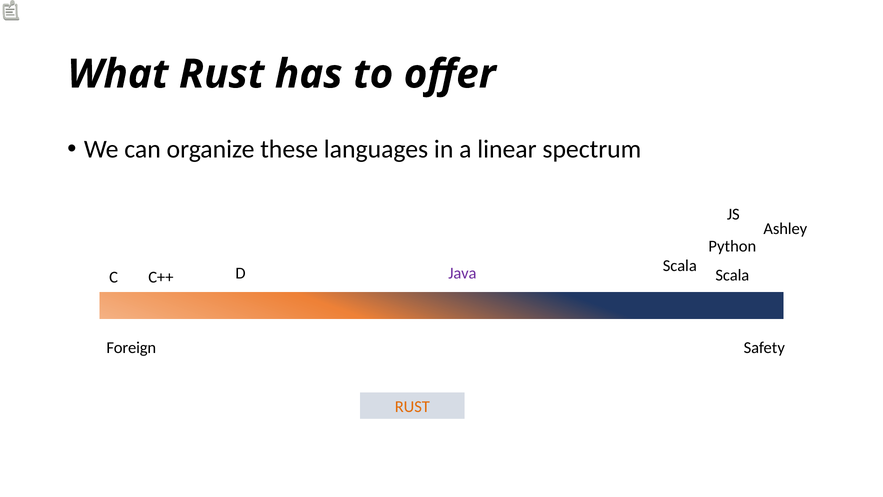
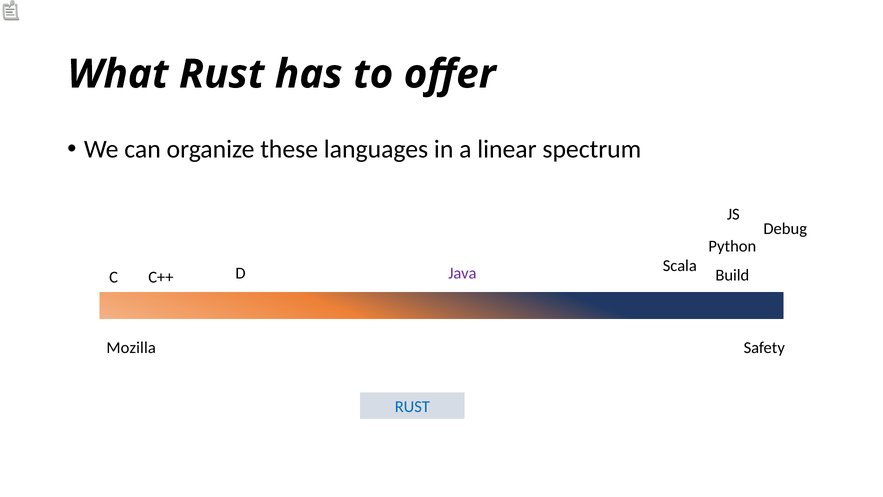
Ashley: Ashley -> Debug
Scala at (732, 275): Scala -> Build
Foreign: Foreign -> Mozilla
RUST at (412, 407) colour: orange -> blue
